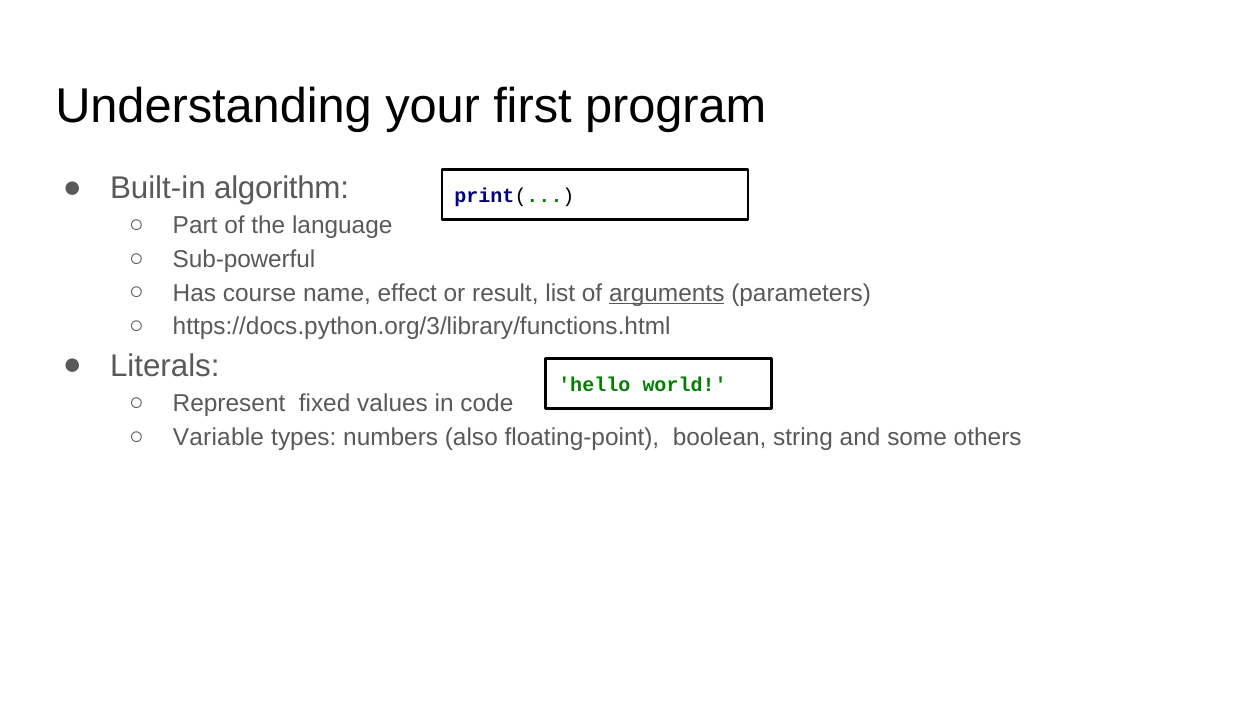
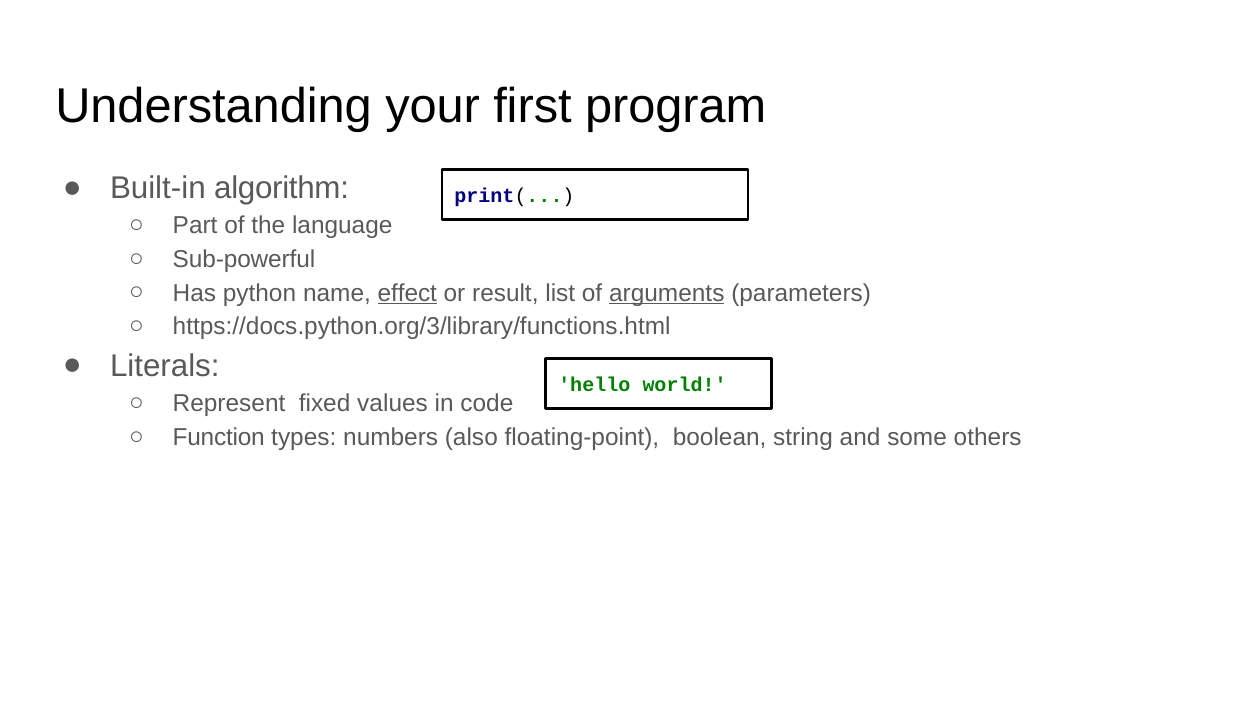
course: course -> python
effect underline: none -> present
Variable: Variable -> Function
